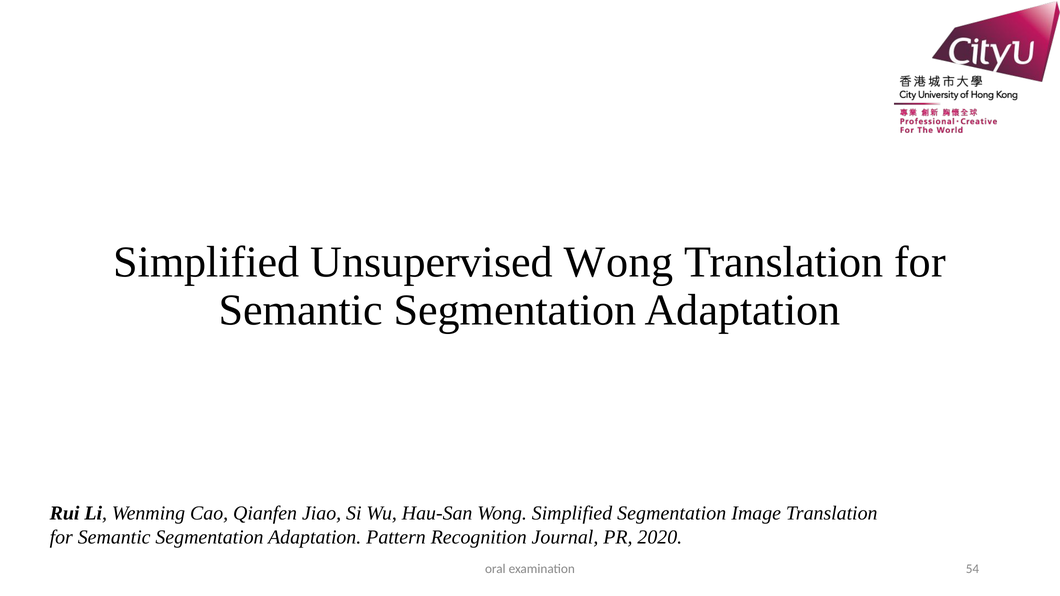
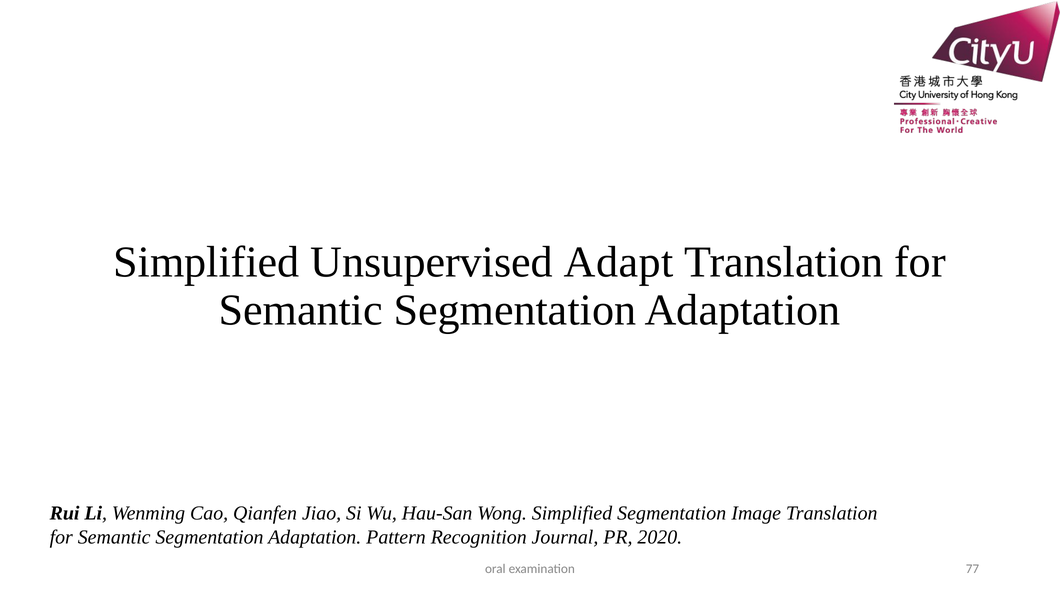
Unsupervised Wong: Wong -> Adapt
54: 54 -> 77
